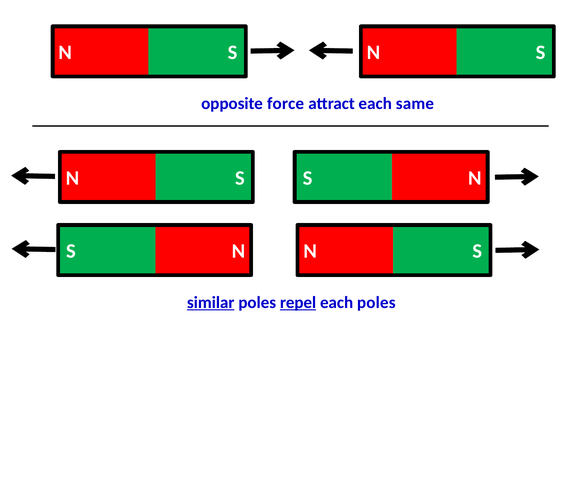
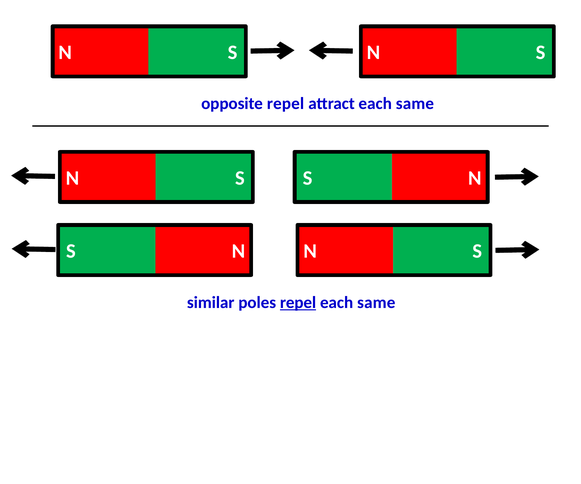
opposite force: force -> repel
similar underline: present -> none
poles at (376, 302): poles -> same
